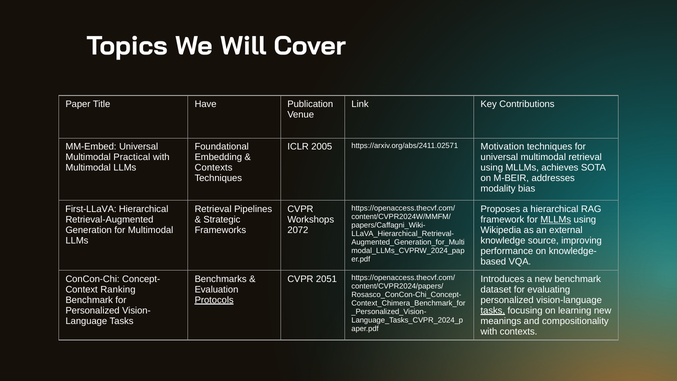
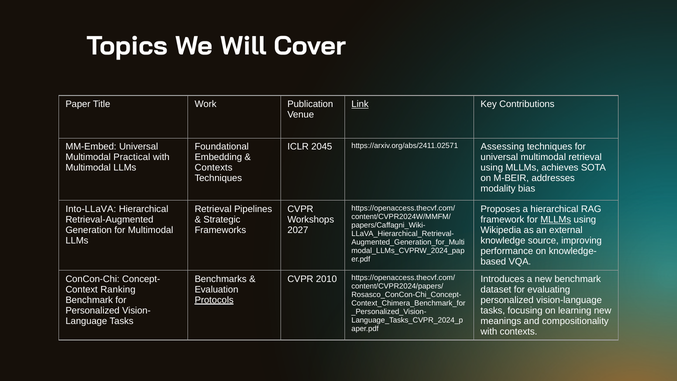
Have: Have -> Work
Link underline: none -> present
2005: 2005 -> 2045
Motivation: Motivation -> Assessing
First-LLaVA: First-LLaVA -> Into-LLaVA
2072: 2072 -> 2027
2051: 2051 -> 2010
tasks at (493, 310) underline: present -> none
